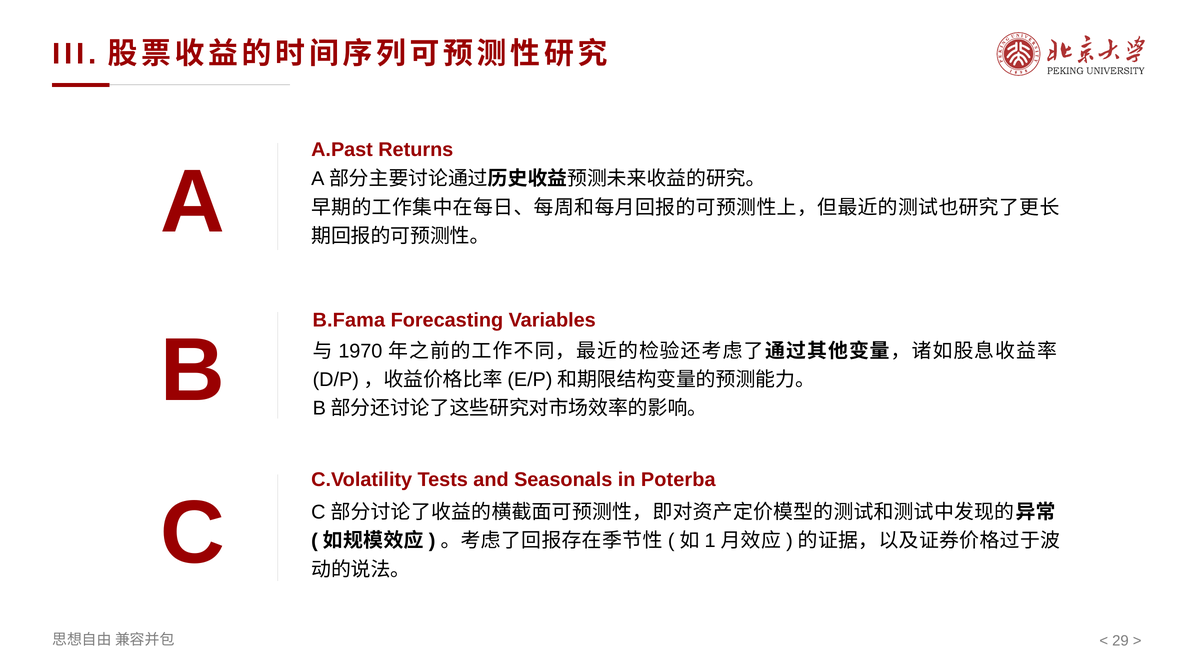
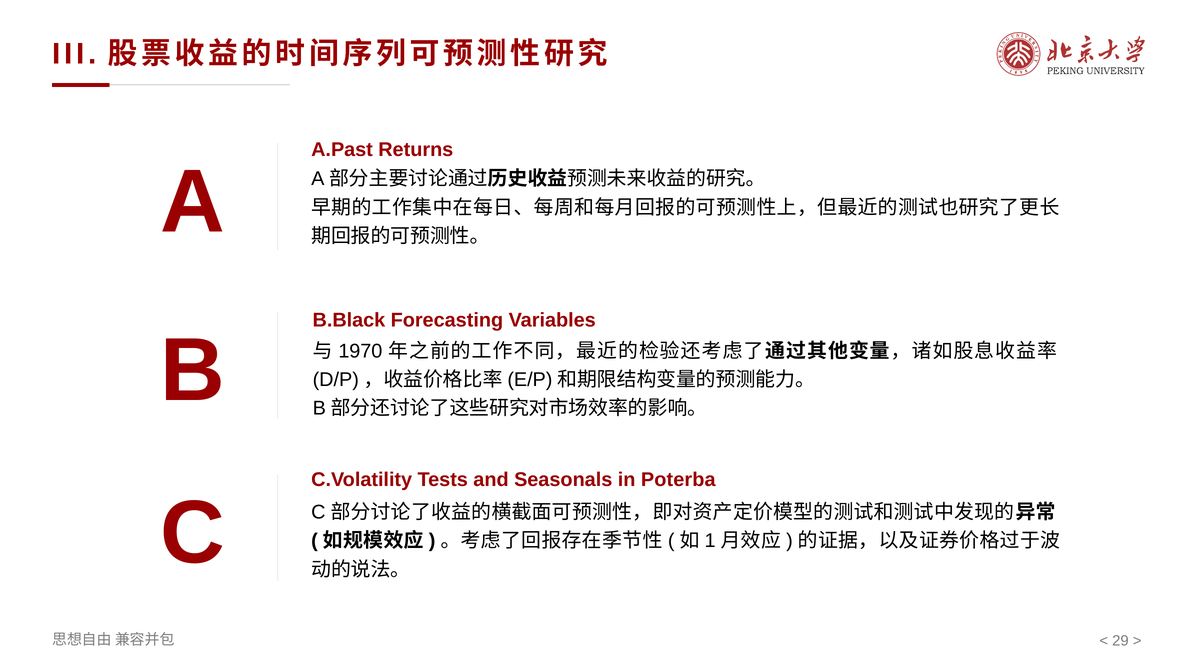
B.Fama: B.Fama -> B.Black
